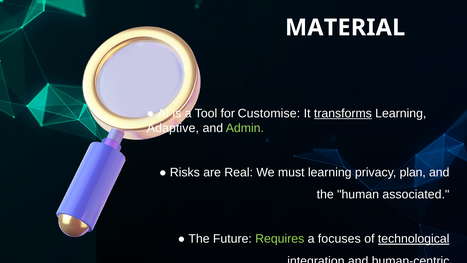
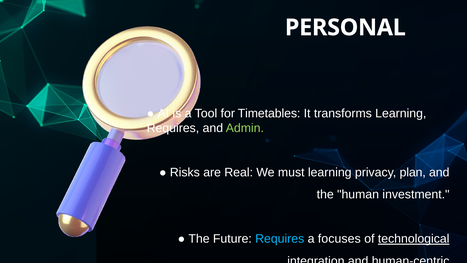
MATERIAL: MATERIAL -> PERSONAL
Customise: Customise -> Timetables
transforms underline: present -> none
Adaptive at (173, 128): Adaptive -> Requires
associated: associated -> investment
Requires at (280, 239) colour: light green -> light blue
